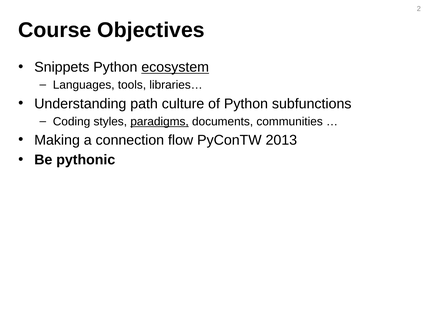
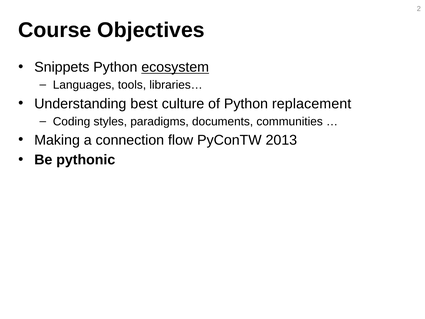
path: path -> best
subfunctions: subfunctions -> replacement
paradigms underline: present -> none
